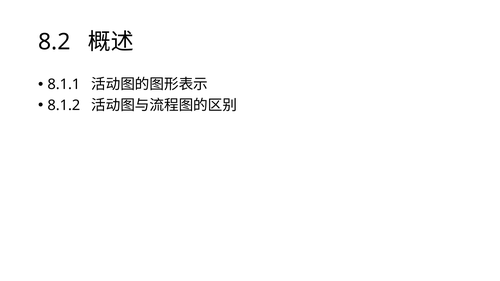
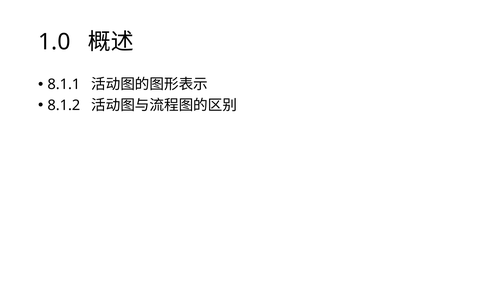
8.2: 8.2 -> 1.0
